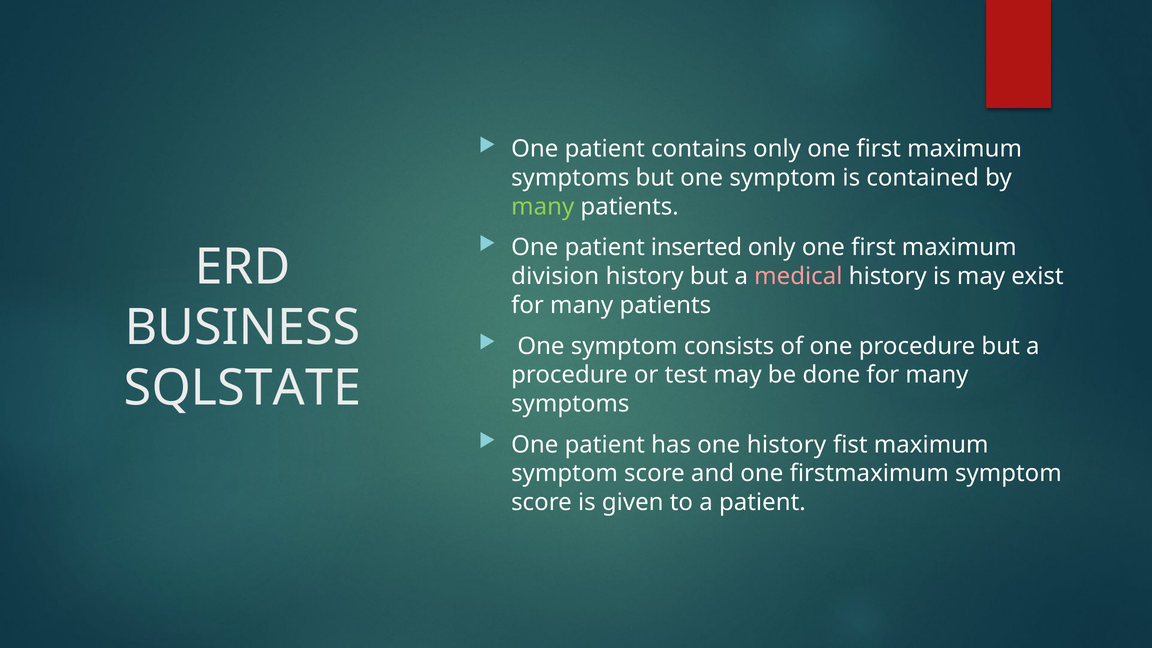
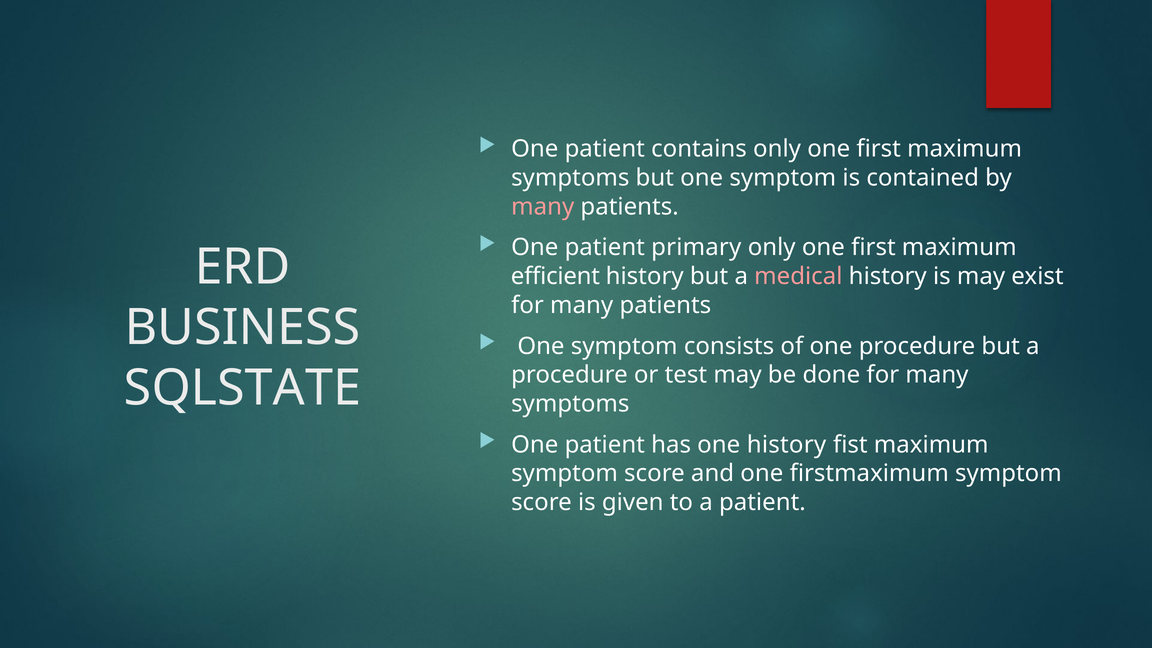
many at (543, 207) colour: light green -> pink
inserted: inserted -> primary
division: division -> efficient
